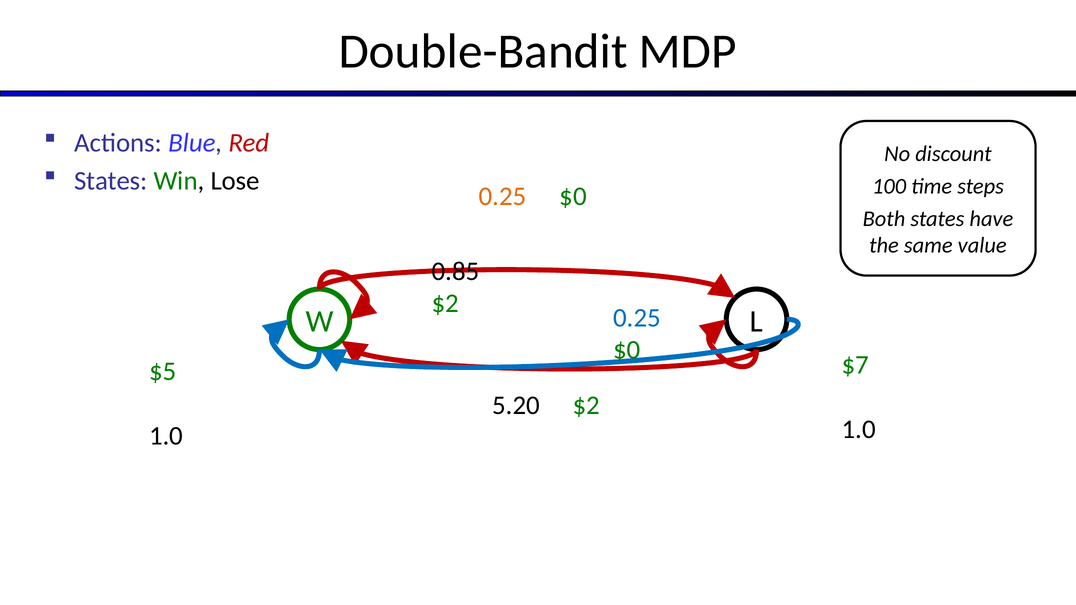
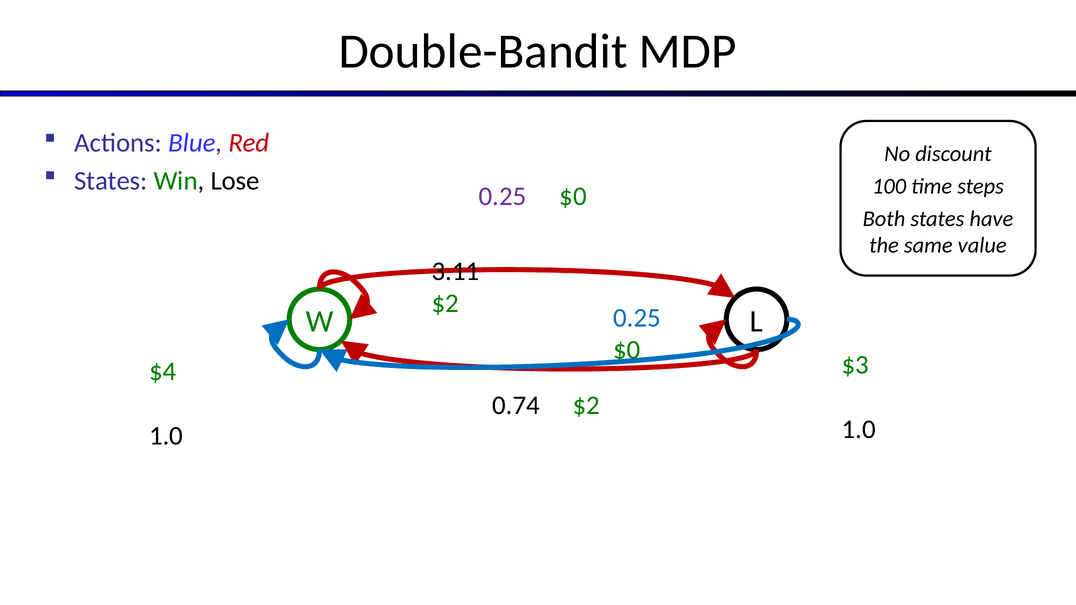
0.25 at (503, 196) colour: orange -> purple
0.85: 0.85 -> 3.11
$7: $7 -> $3
$5: $5 -> $4
5.20: 5.20 -> 0.74
